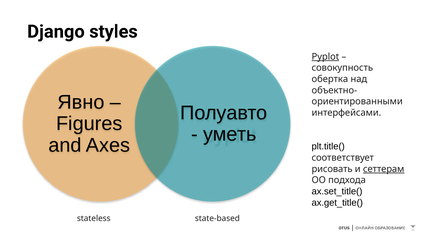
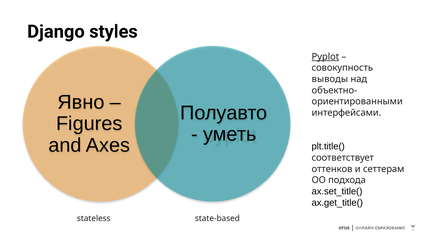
обертка: обертка -> выводы
рисовать: рисовать -> оттенков
сеттерам underline: present -> none
